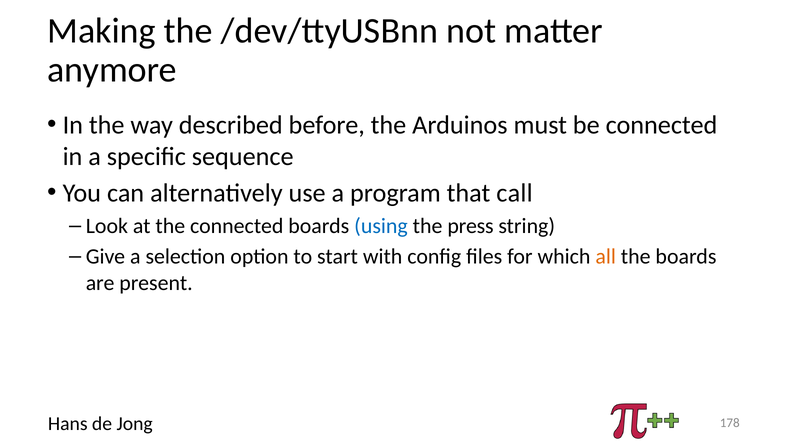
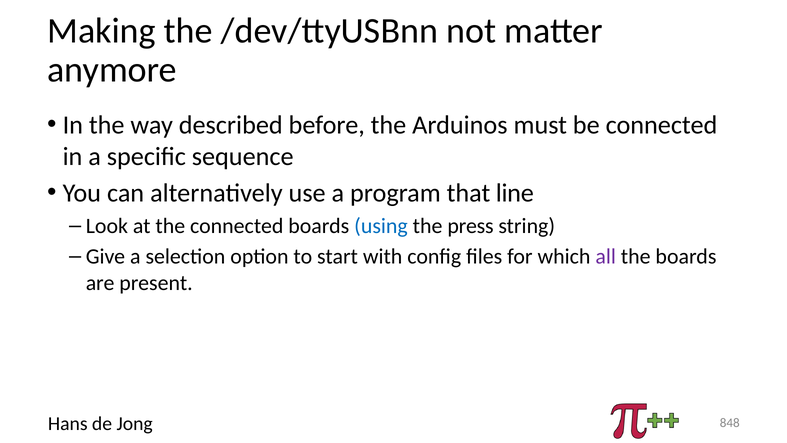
call: call -> line
all colour: orange -> purple
178: 178 -> 848
